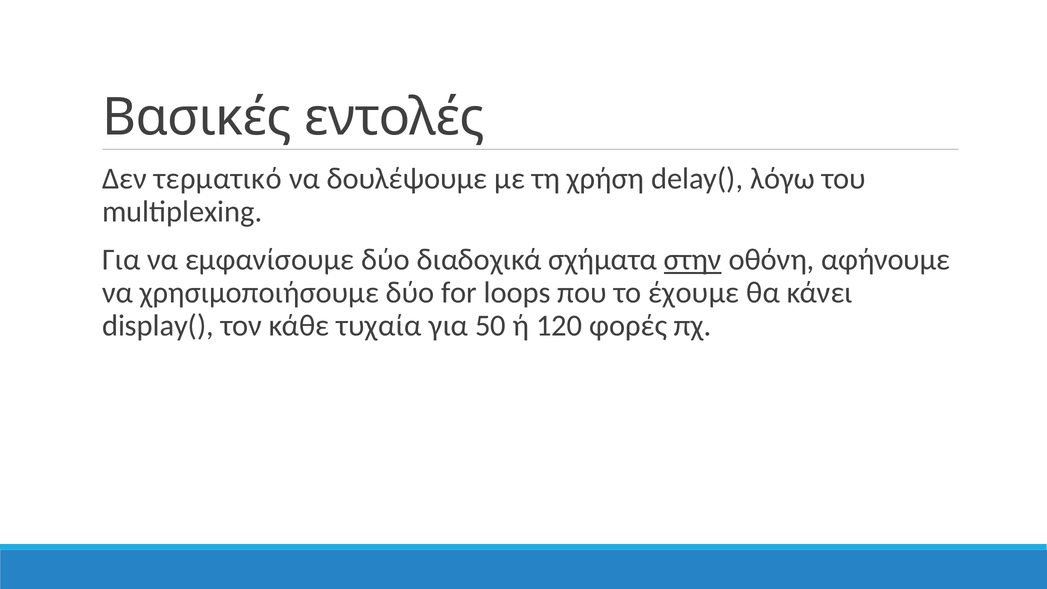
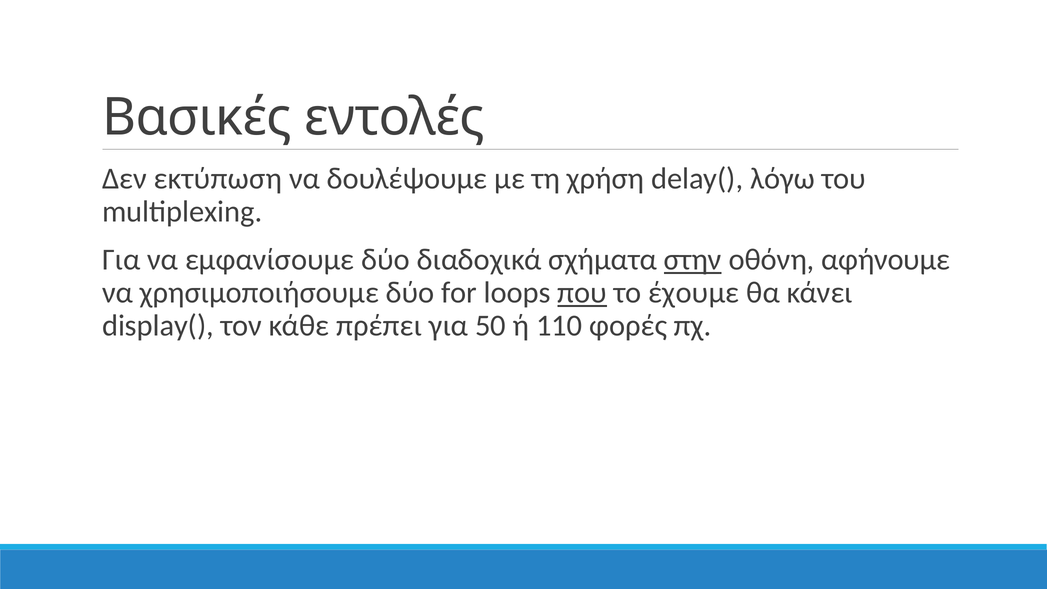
τερματικό: τερματικό -> εκτύπωση
που underline: none -> present
τυχαία: τυχαία -> πρέπει
120: 120 -> 110
